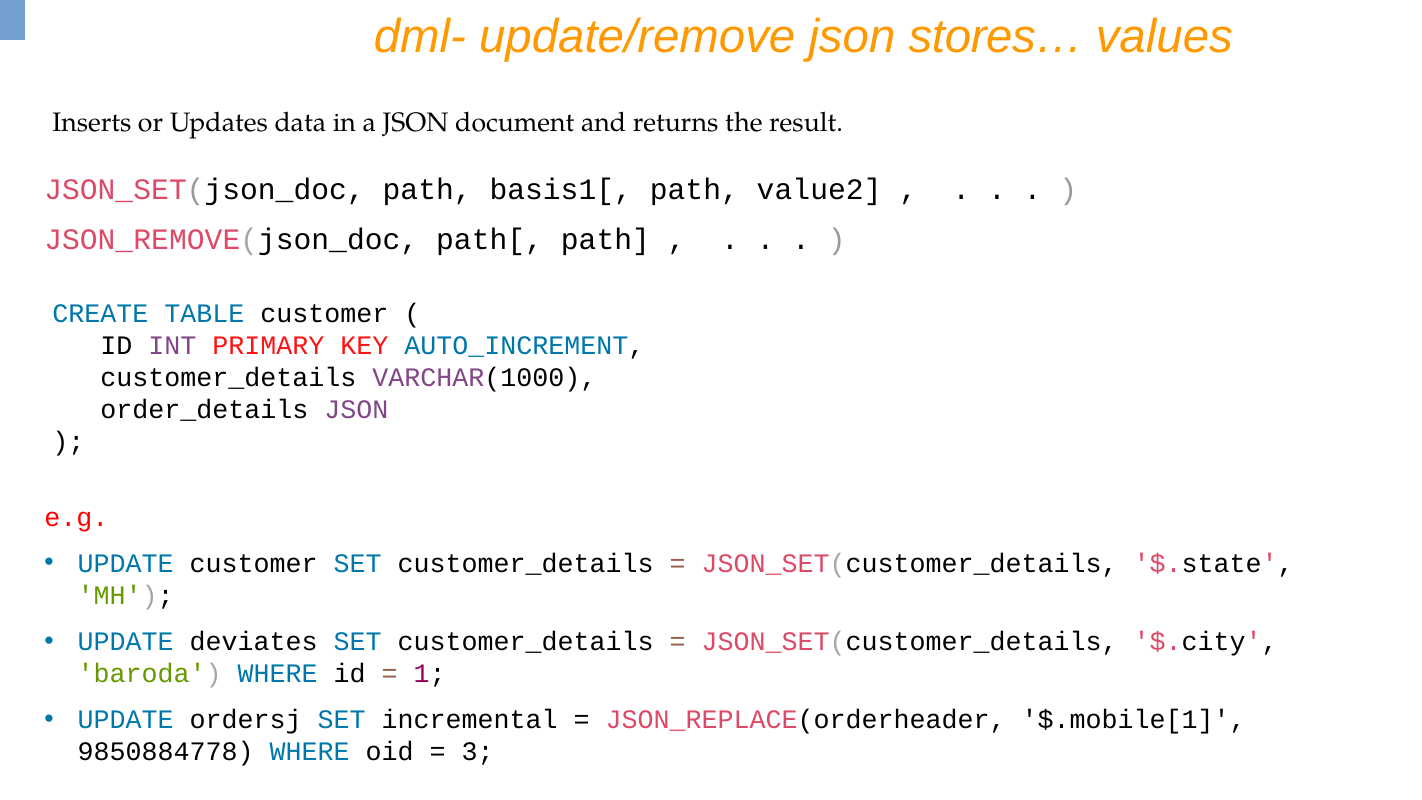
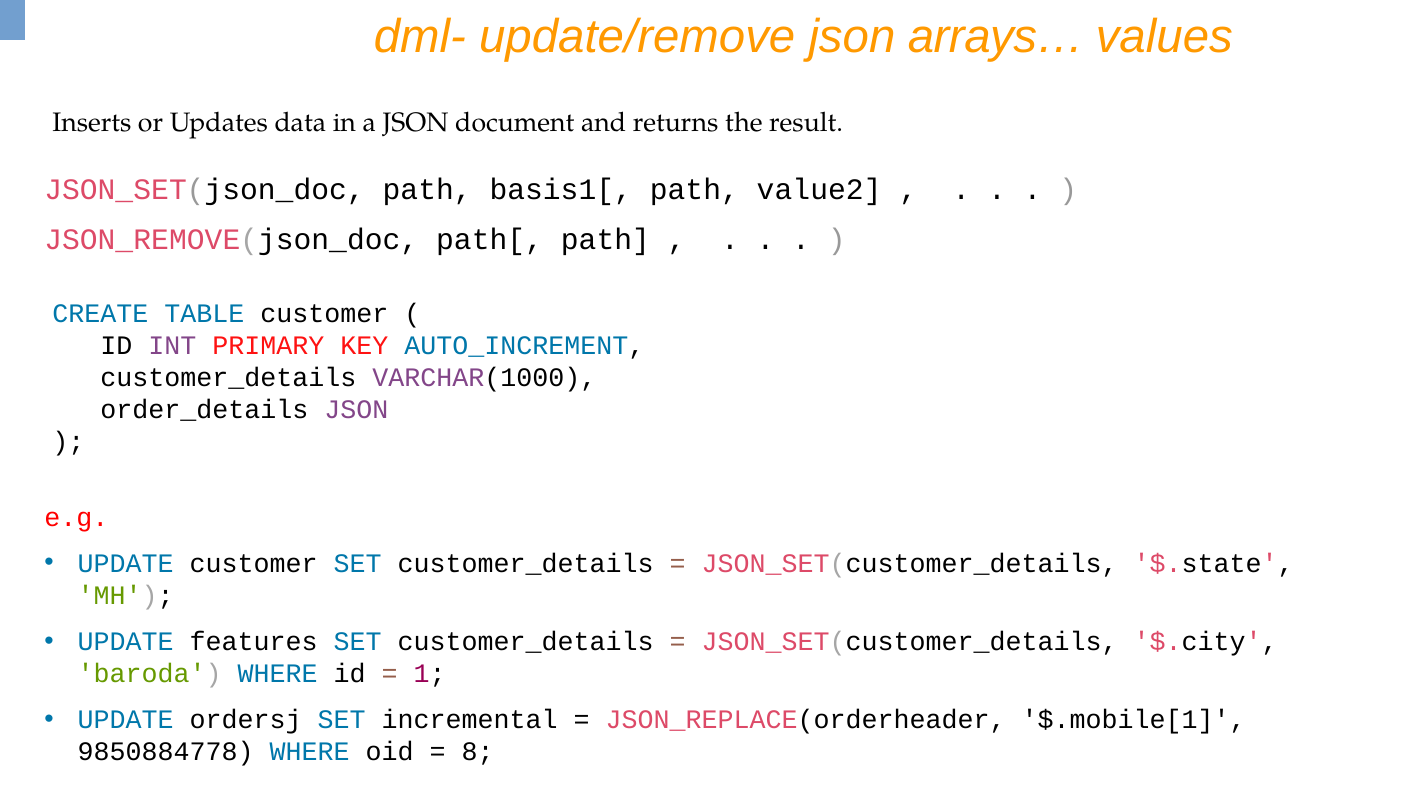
stores…: stores… -> arrays…
deviates: deviates -> features
3: 3 -> 8
